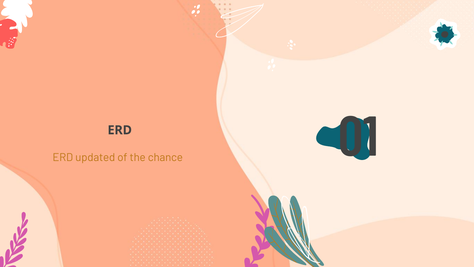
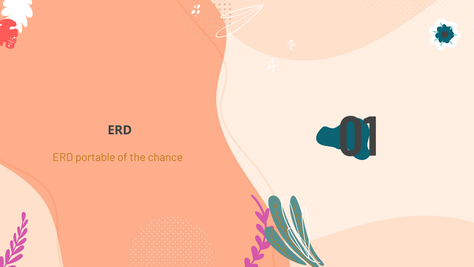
updated: updated -> portable
